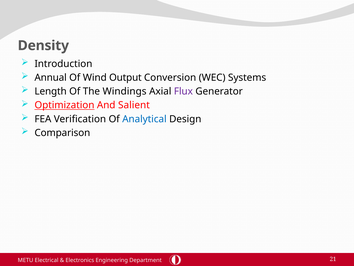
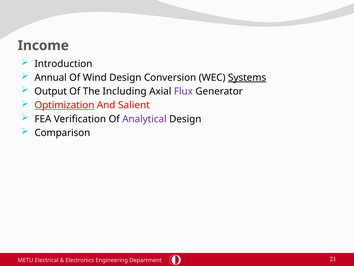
Density: Density -> Income
Wind Output: Output -> Design
Systems underline: none -> present
Length: Length -> Output
Windings: Windings -> Including
Analytical colour: blue -> purple
